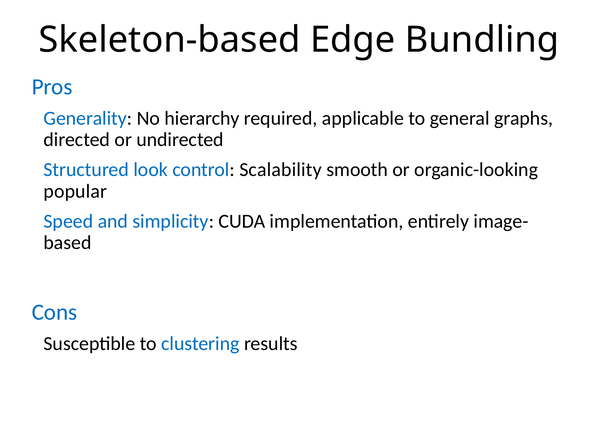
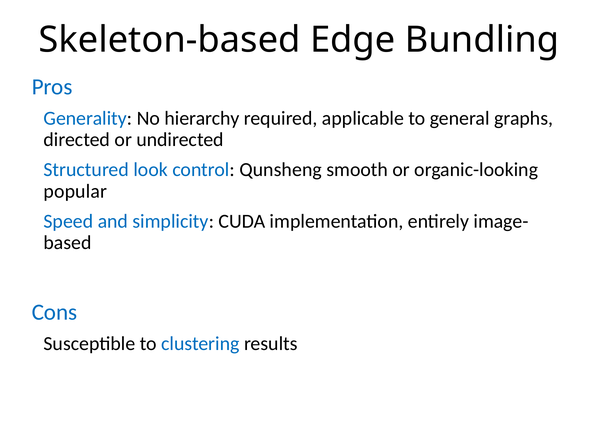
Scalability: Scalability -> Qunsheng
